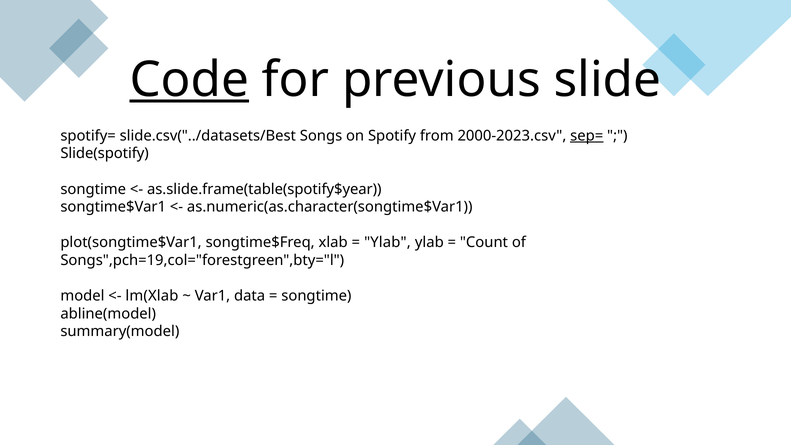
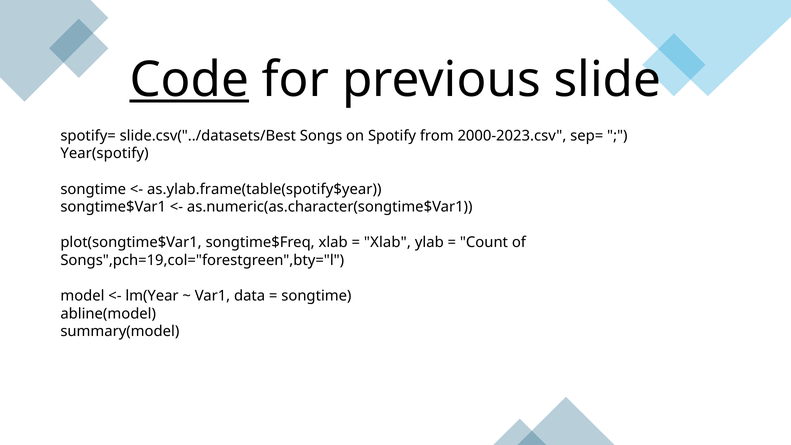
sep= underline: present -> none
Slide(spotify: Slide(spotify -> Year(spotify
as.slide.frame(table(spotify$year: as.slide.frame(table(spotify$year -> as.ylab.frame(table(spotify$year
Ylab at (387, 243): Ylab -> Xlab
lm(Xlab: lm(Xlab -> lm(Year
